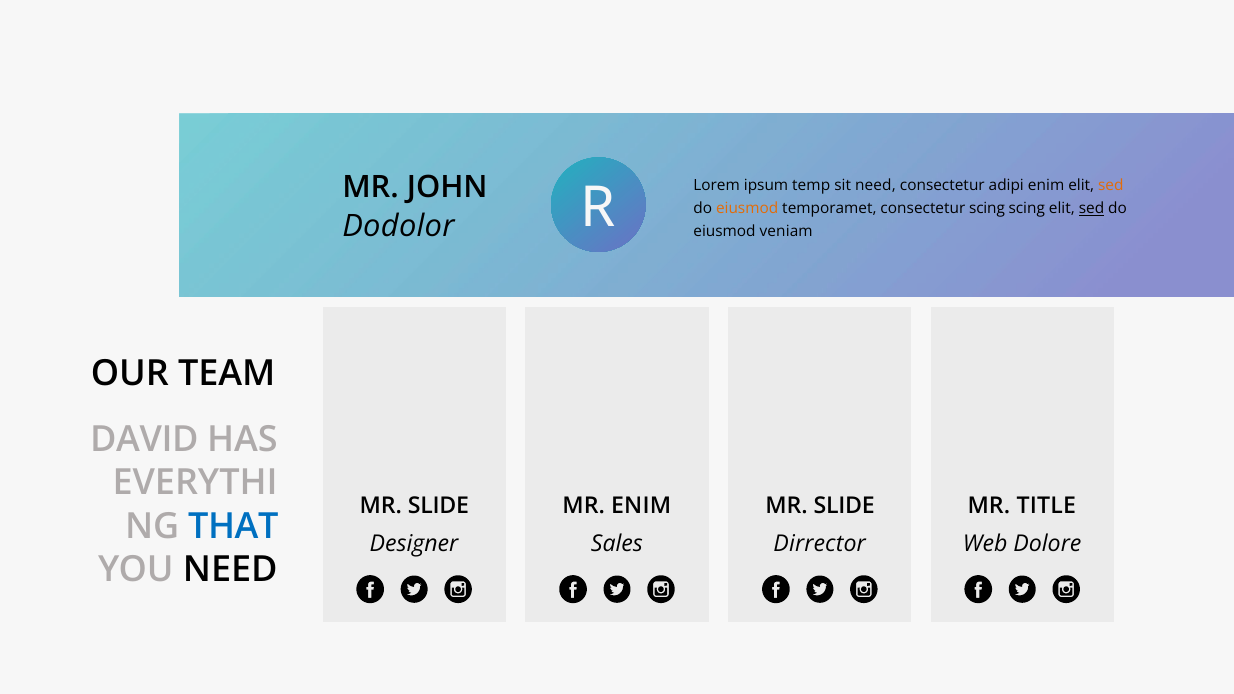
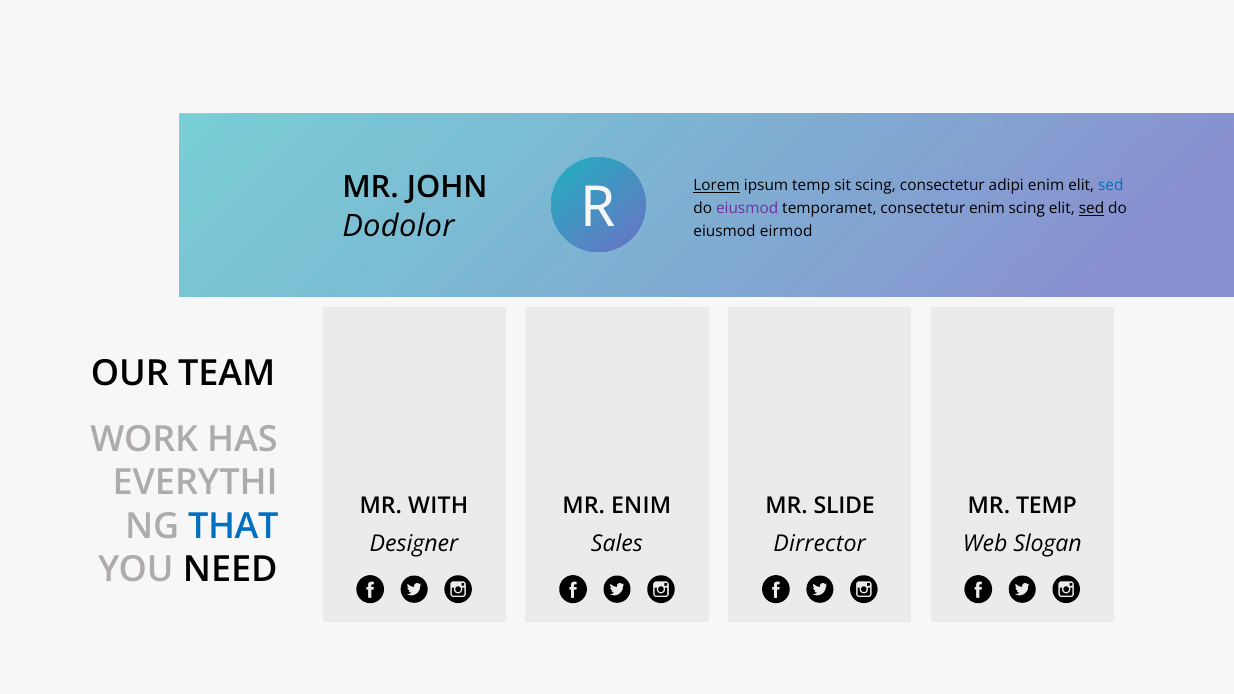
Lorem underline: none -> present
sit need: need -> scing
sed at (1111, 185) colour: orange -> blue
eiusmod at (747, 209) colour: orange -> purple
consectetur scing: scing -> enim
veniam: veniam -> eirmod
DAVID: DAVID -> WORK
SLIDE at (438, 506): SLIDE -> WITH
MR TITLE: TITLE -> TEMP
Dolore: Dolore -> Slogan
